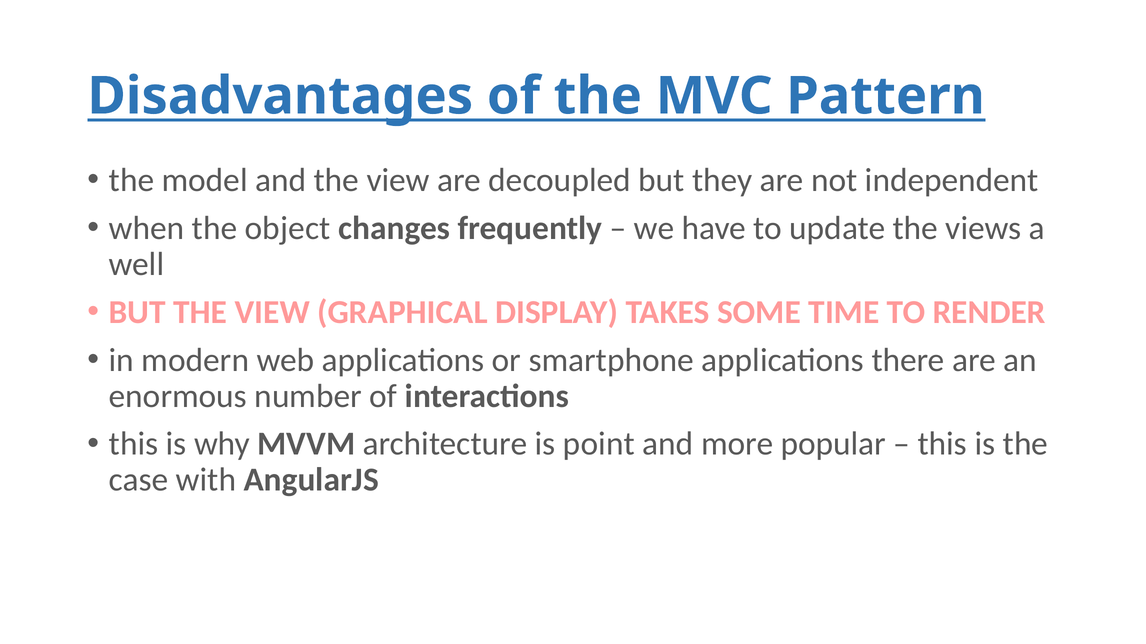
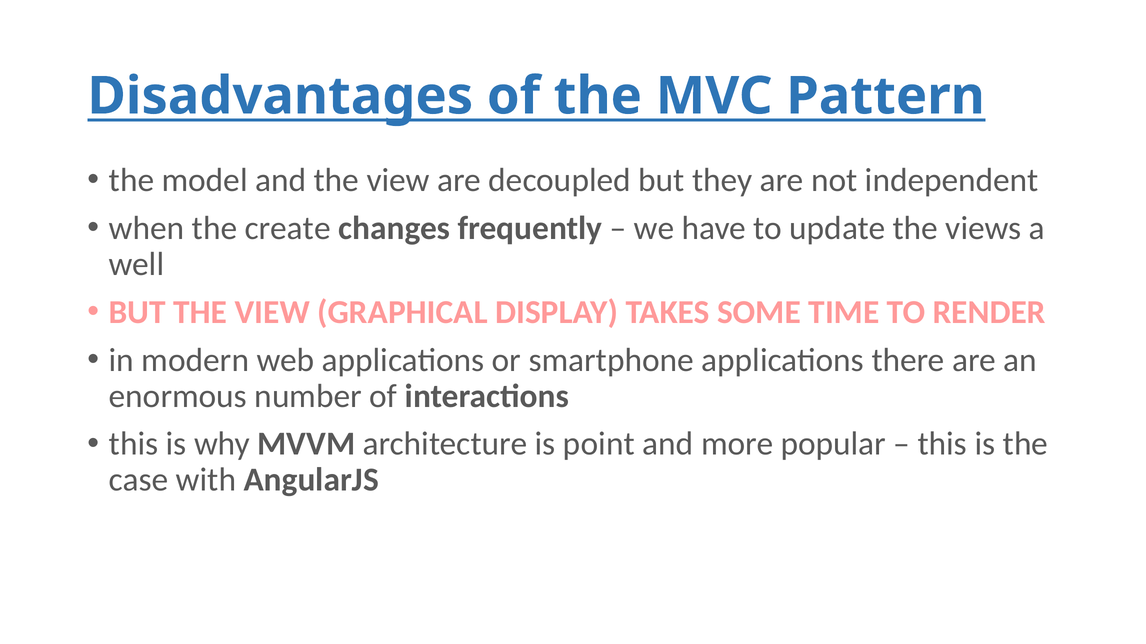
object: object -> create
